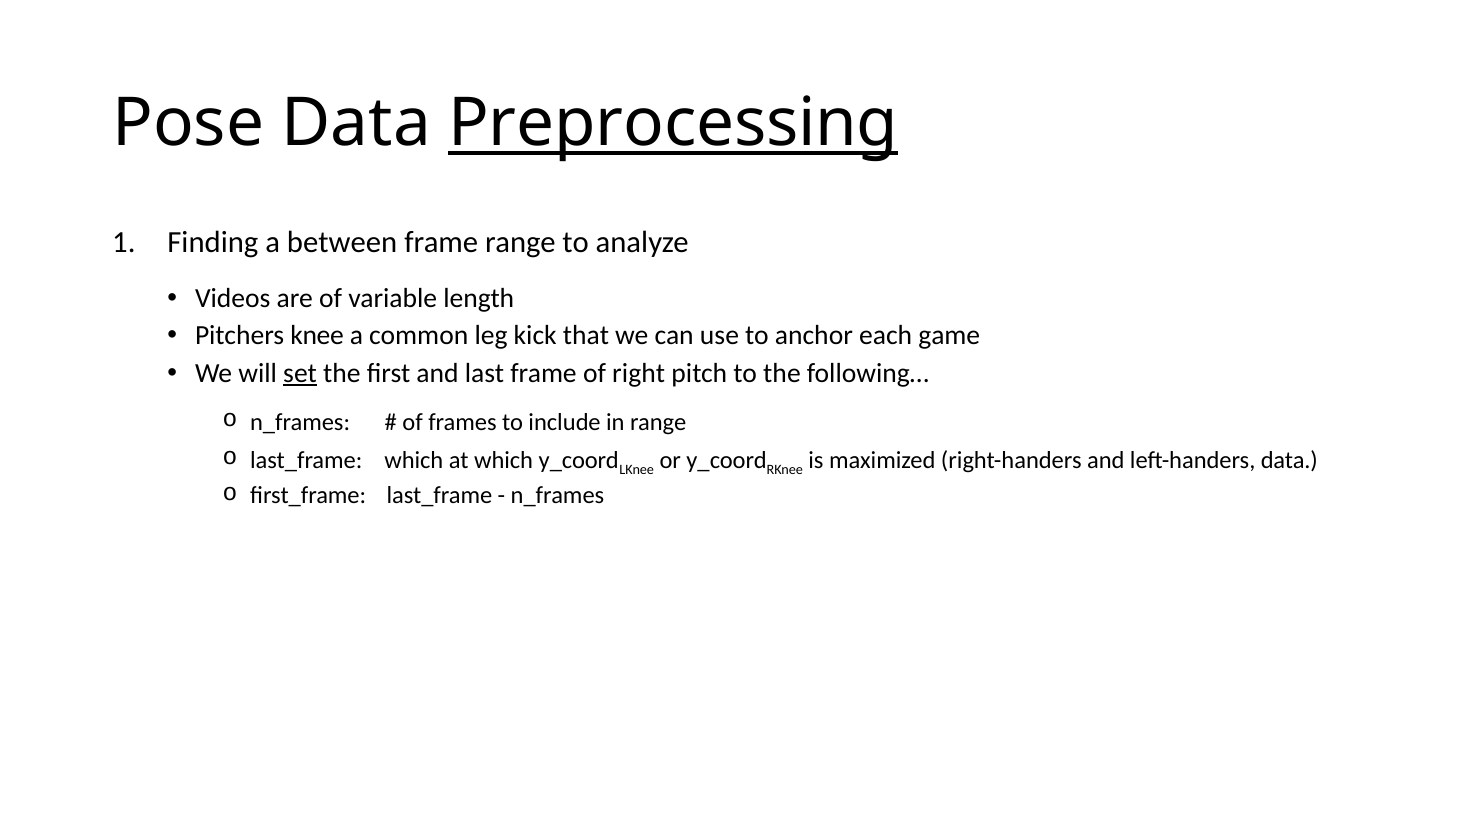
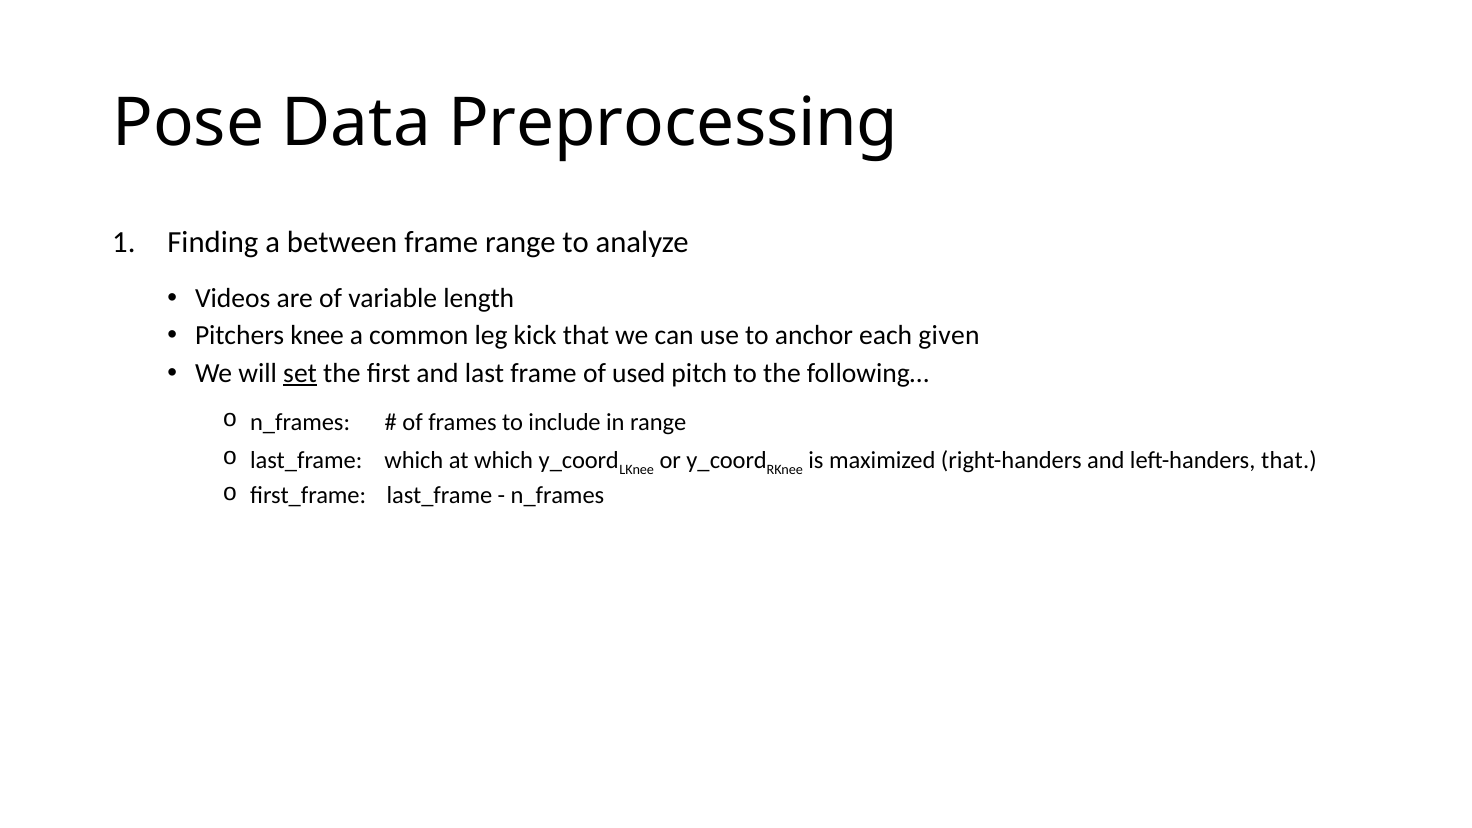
Preprocessing underline: present -> none
game: game -> given
right: right -> used
left-handers data: data -> that
